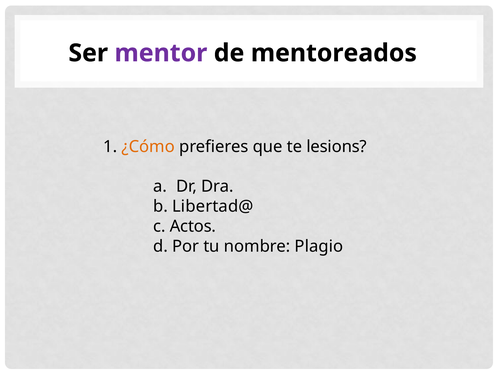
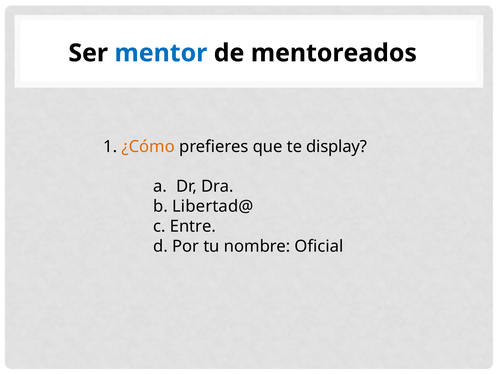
mentor colour: purple -> blue
lesions: lesions -> display
Actos: Actos -> Entre
Plagio: Plagio -> Oficial
